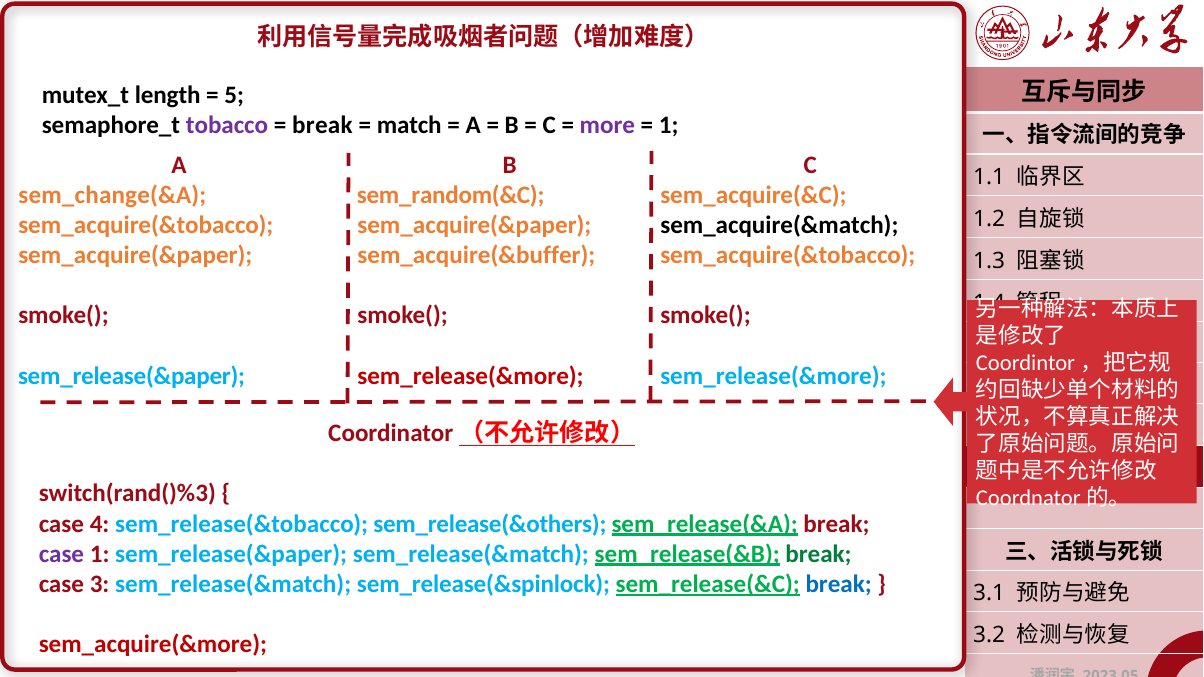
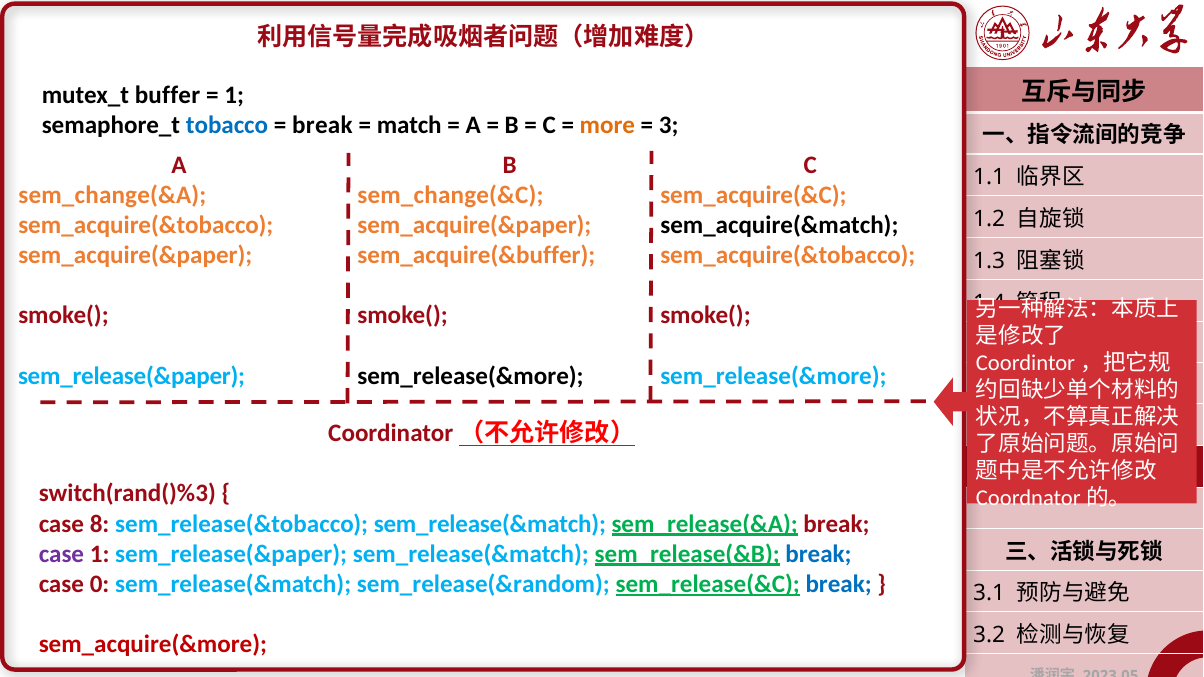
length: length -> buffer
5 at (234, 95): 5 -> 1
tobacco colour: purple -> blue
more colour: purple -> orange
1 at (669, 125): 1 -> 3
sem_random(&C: sem_random(&C -> sem_change(&C
sem_release(&more at (470, 376) colour: red -> black
4: 4 -> 8
sem_release(&tobacco sem_release(&others: sem_release(&others -> sem_release(&match
break at (818, 554) colour: green -> blue
3: 3 -> 0
sem_release(&spinlock: sem_release(&spinlock -> sem_release(&random
